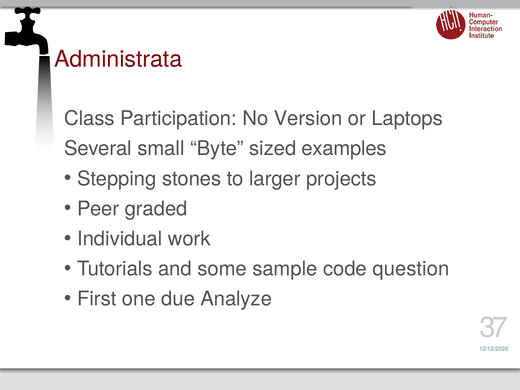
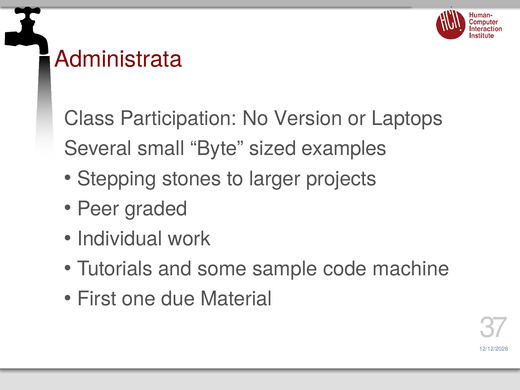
question: question -> machine
Analyze: Analyze -> Material
